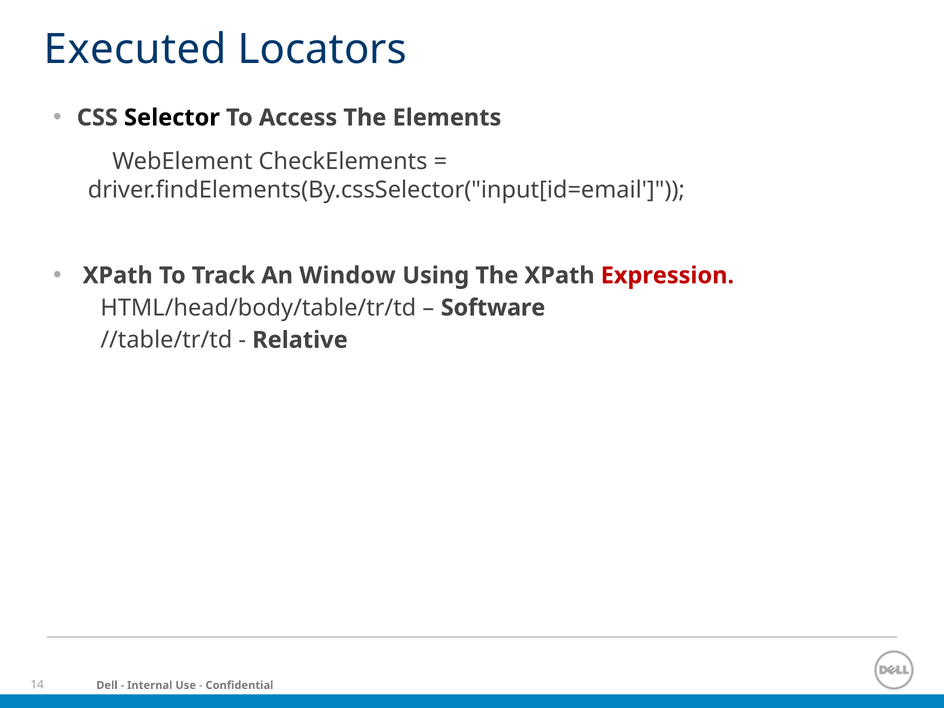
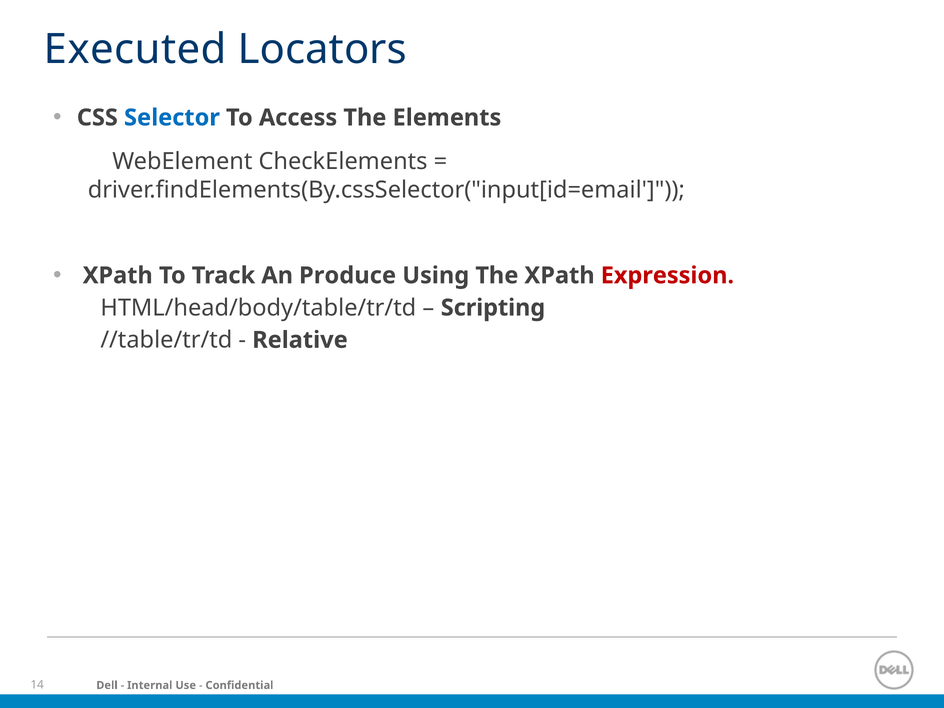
Selector colour: black -> blue
Window: Window -> Produce
Software: Software -> Scripting
